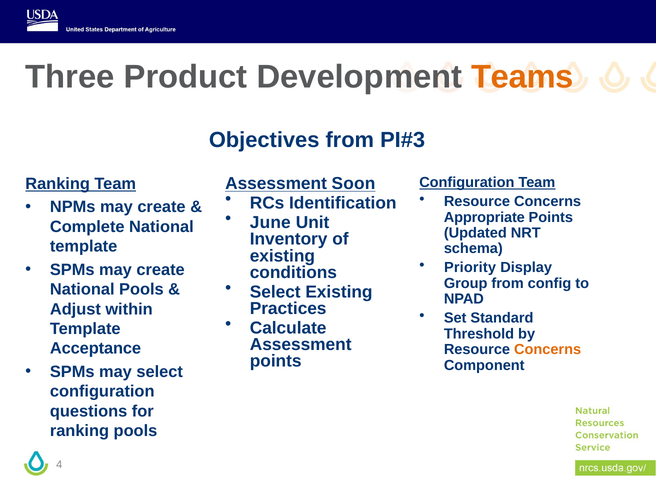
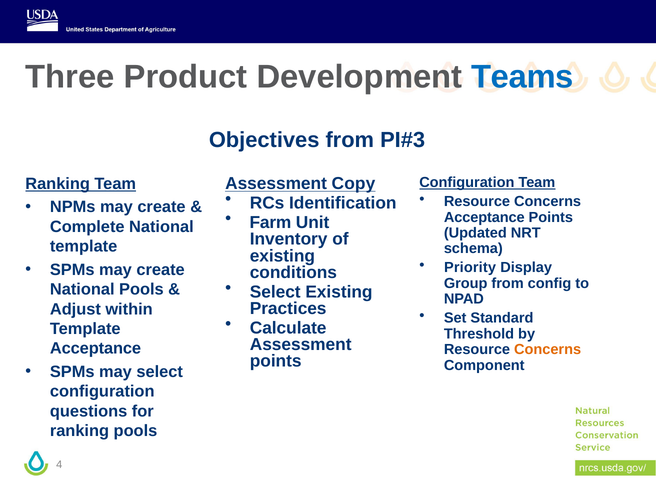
Teams colour: orange -> blue
Soon: Soon -> Copy
June: June -> Farm
Appropriate at (484, 217): Appropriate -> Acceptance
